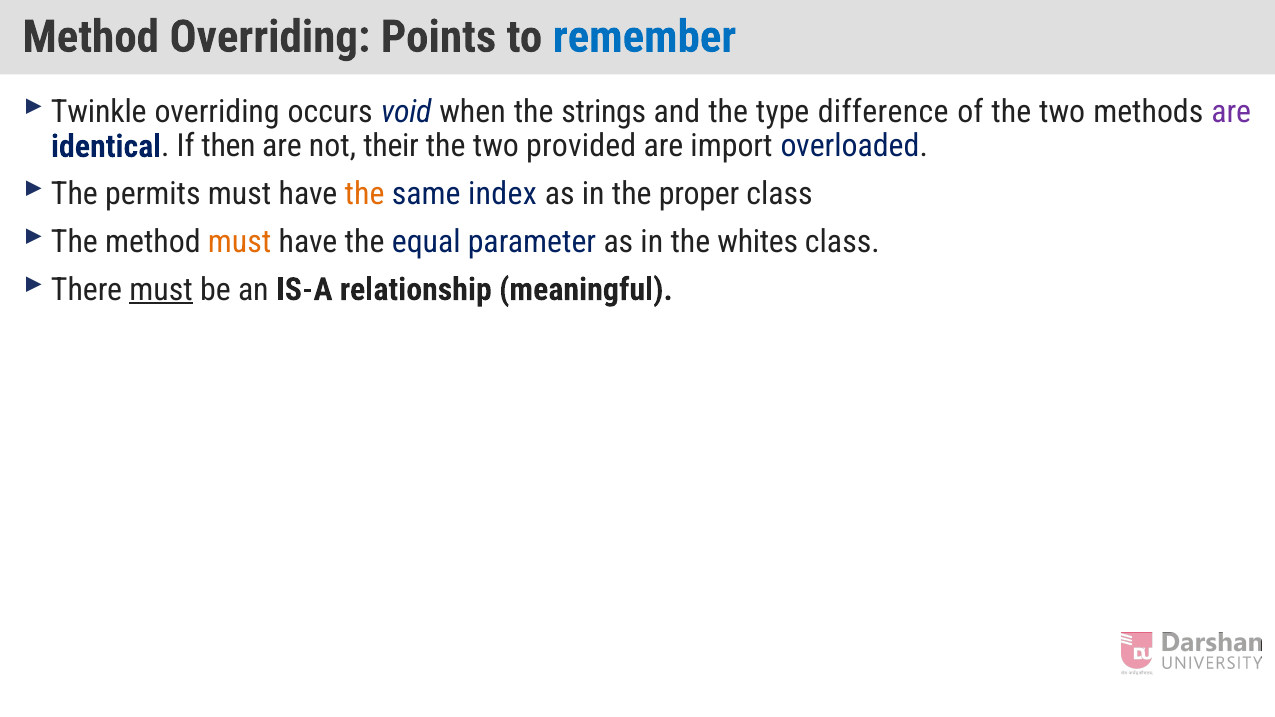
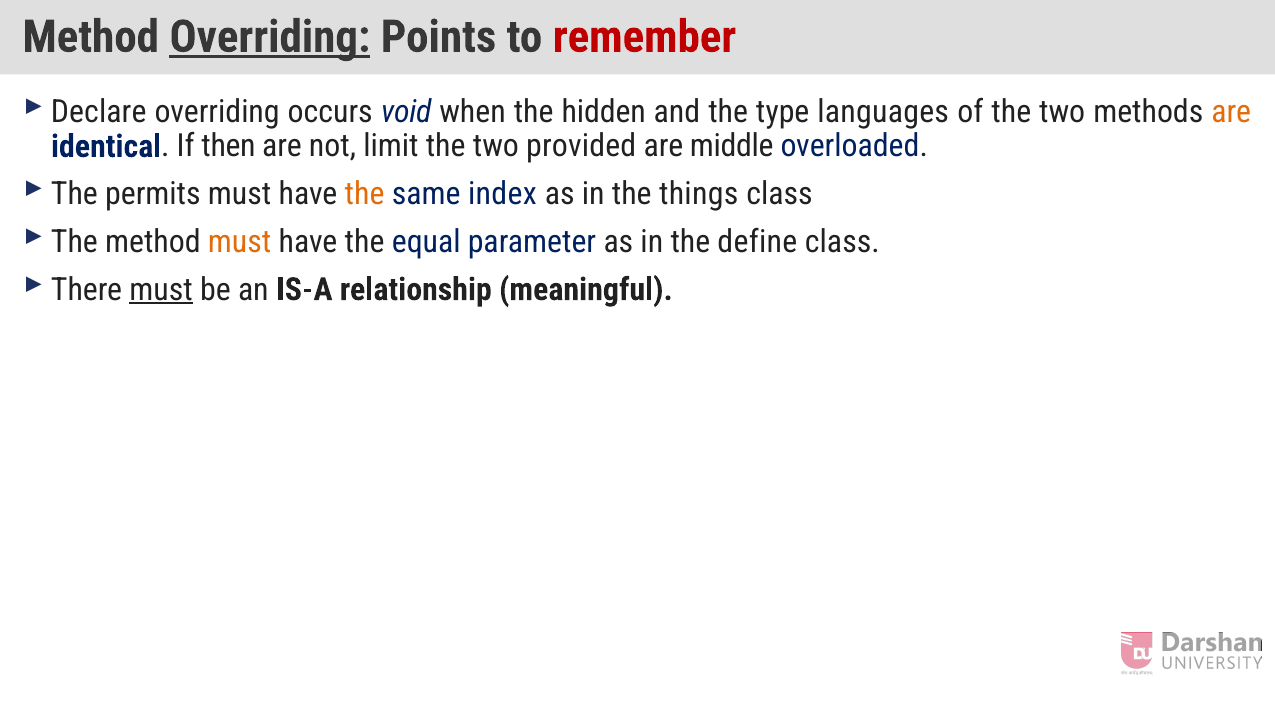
Overriding at (270, 37) underline: none -> present
remember colour: blue -> red
Twinkle: Twinkle -> Declare
strings: strings -> hidden
difference: difference -> languages
are at (1231, 112) colour: purple -> orange
their: their -> limit
import: import -> middle
proper: proper -> things
whites: whites -> define
